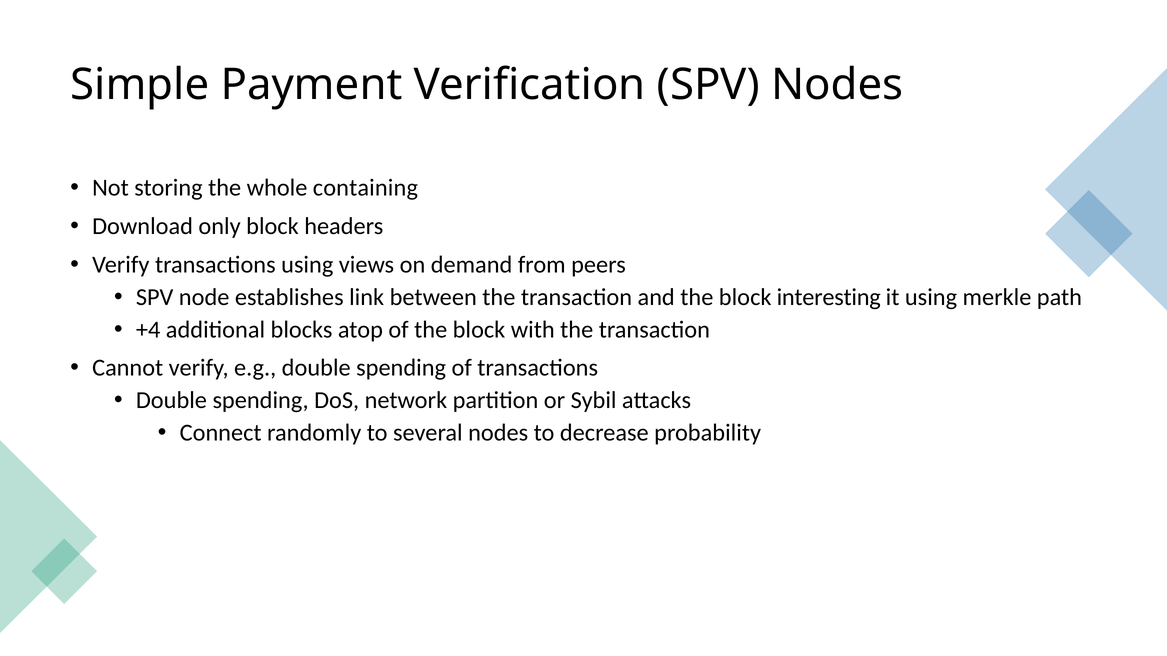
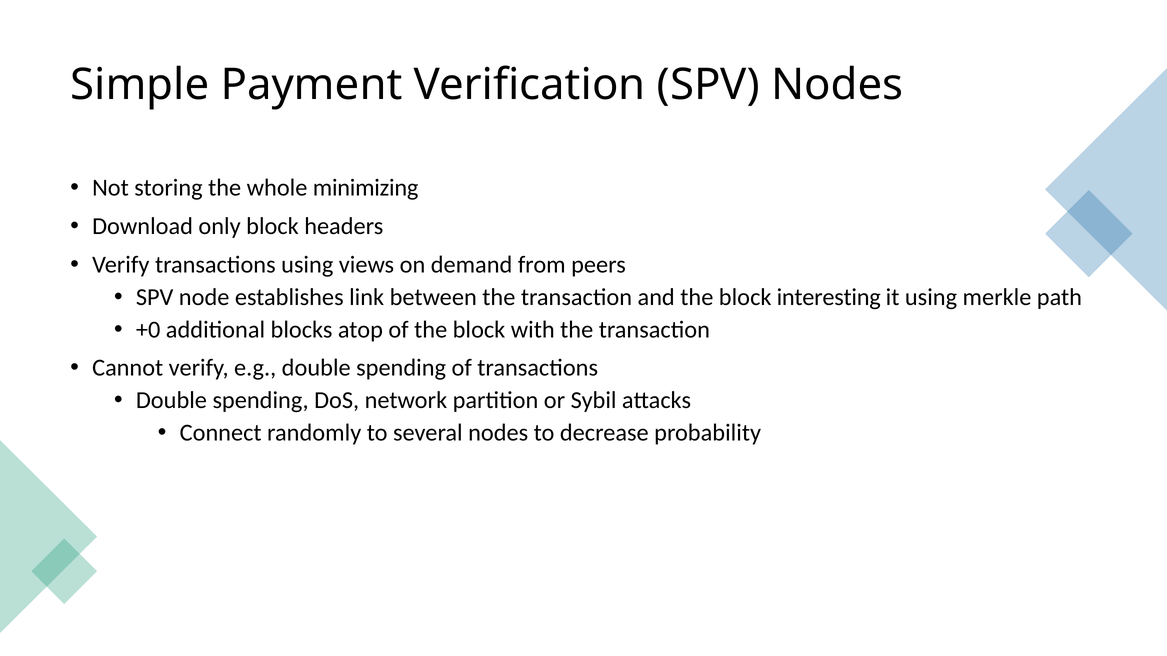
containing: containing -> minimizing
+4: +4 -> +0
